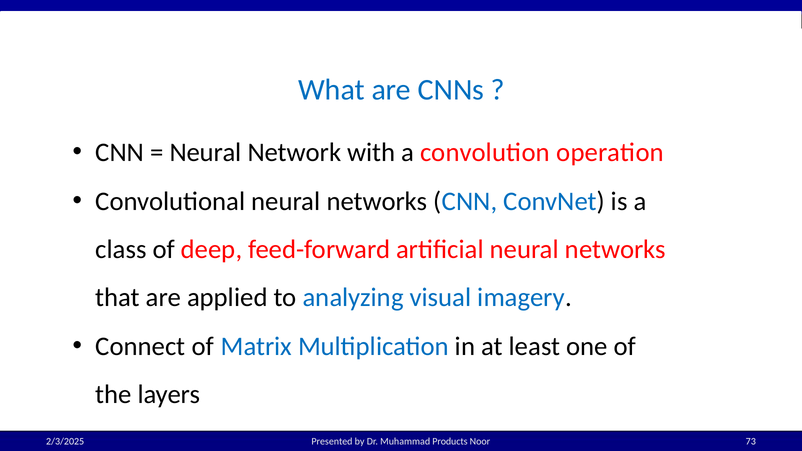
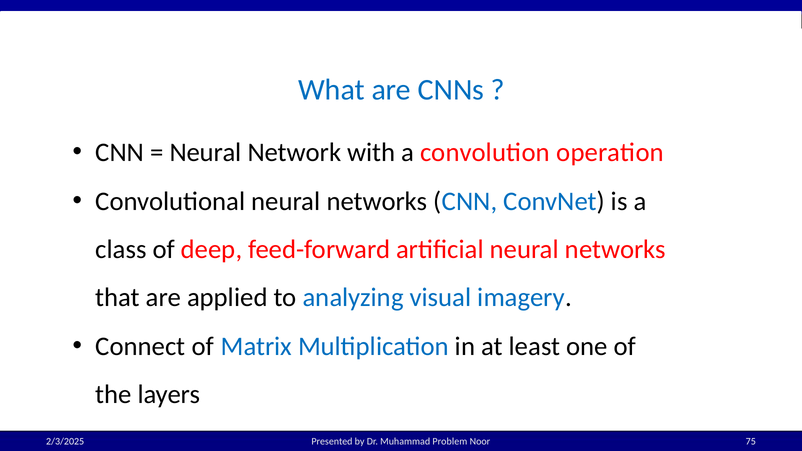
Products: Products -> Problem
73: 73 -> 75
